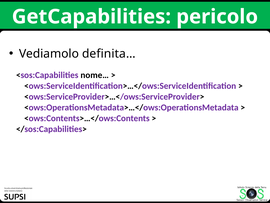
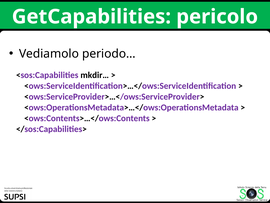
definita…: definita… -> periodo…
nome…: nome… -> mkdir…
